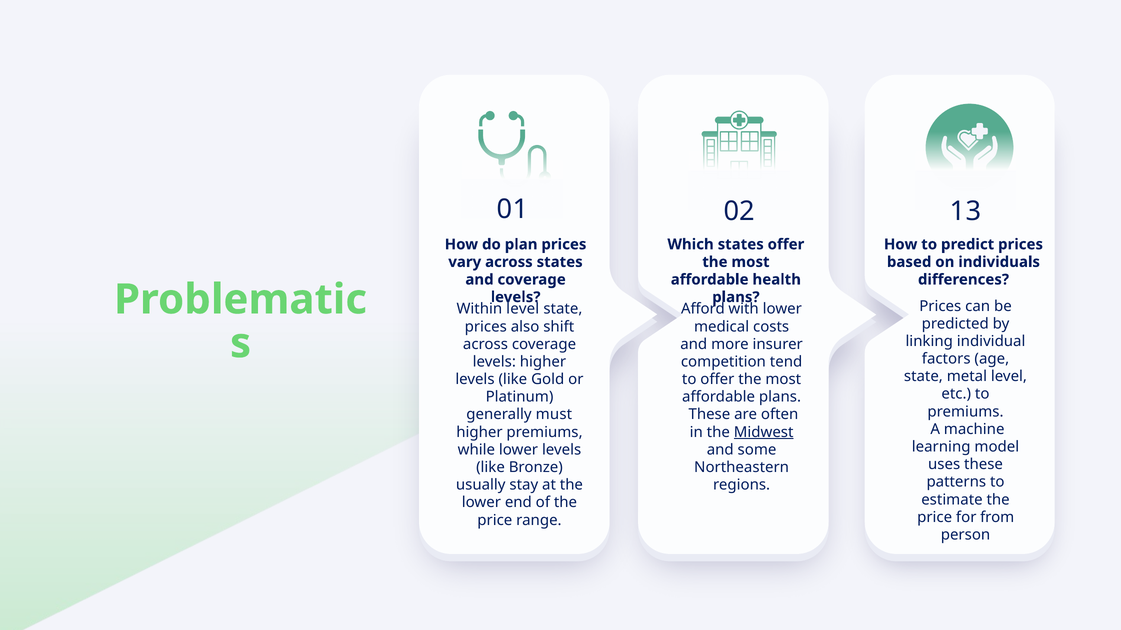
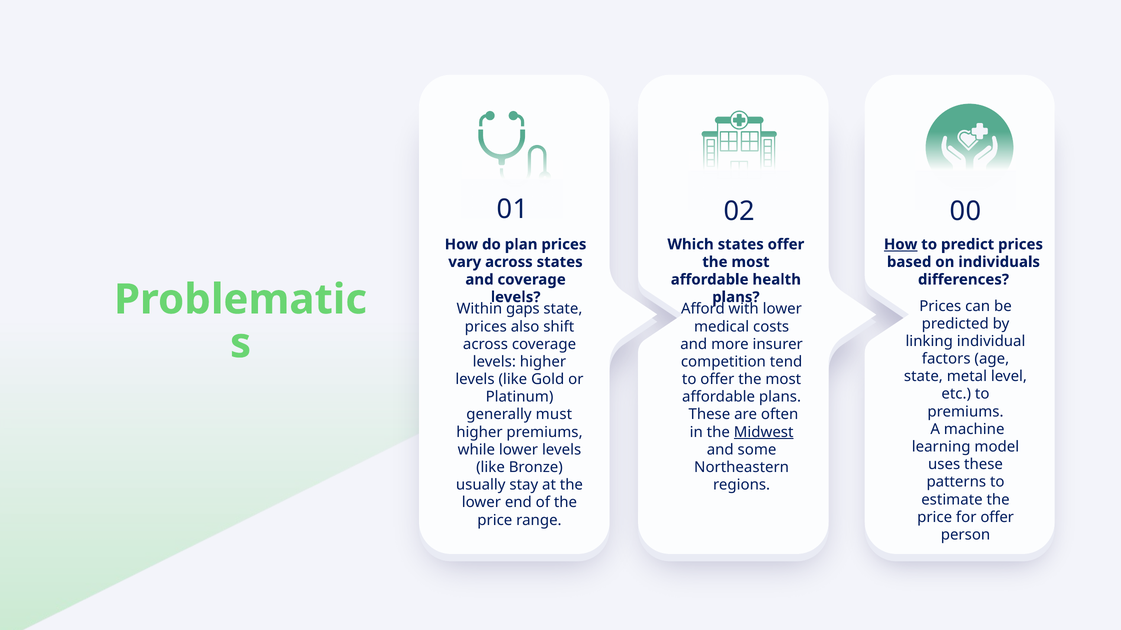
13: 13 -> 00
How at (901, 245) underline: none -> present
Within level: level -> gaps
for from: from -> offer
